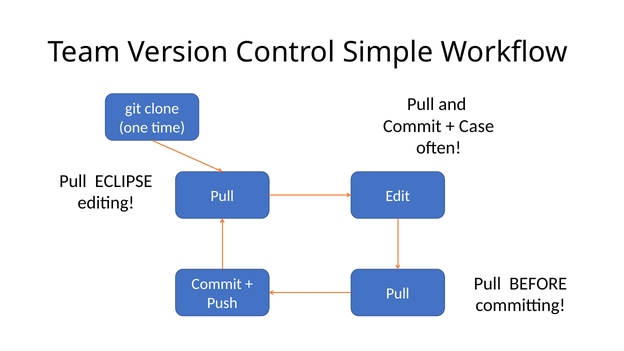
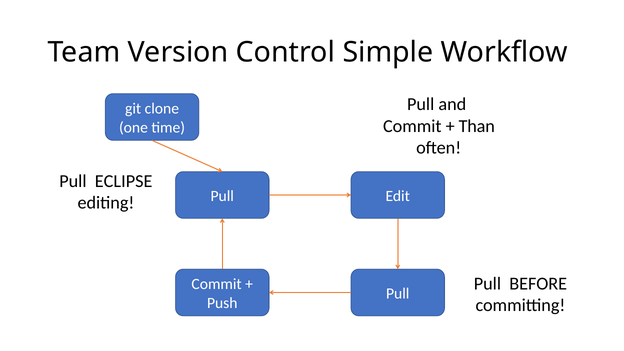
Case: Case -> Than
